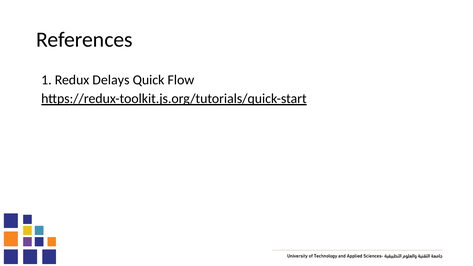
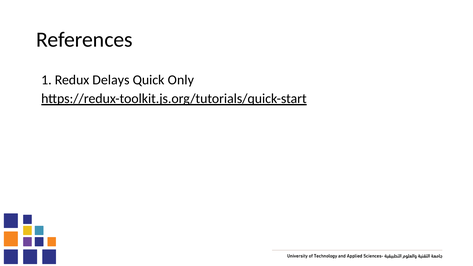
Flow: Flow -> Only
